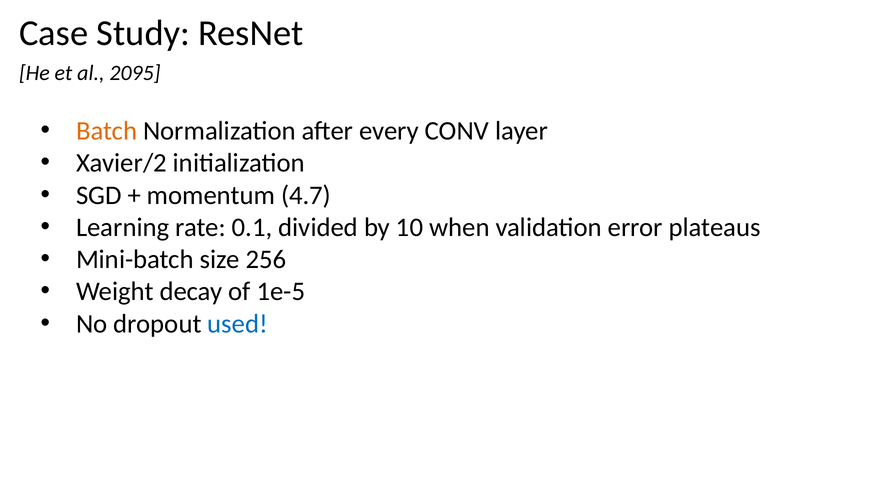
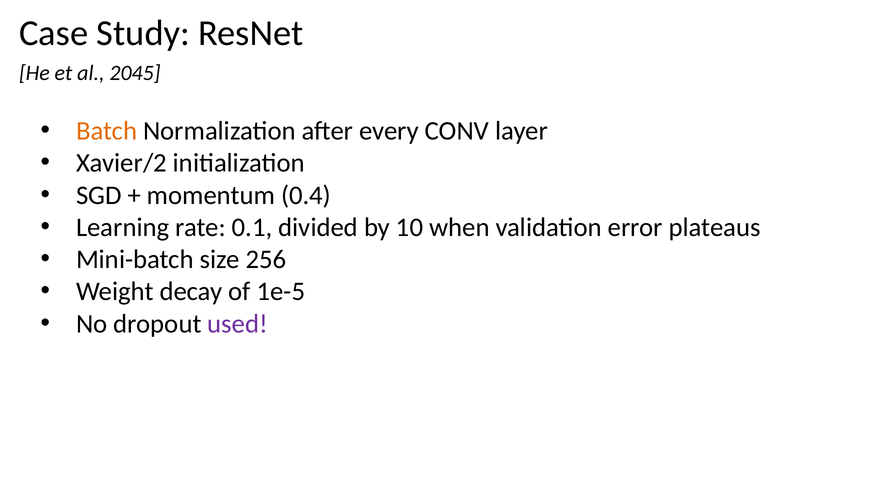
2095: 2095 -> 2045
4.7: 4.7 -> 0.4
used colour: blue -> purple
